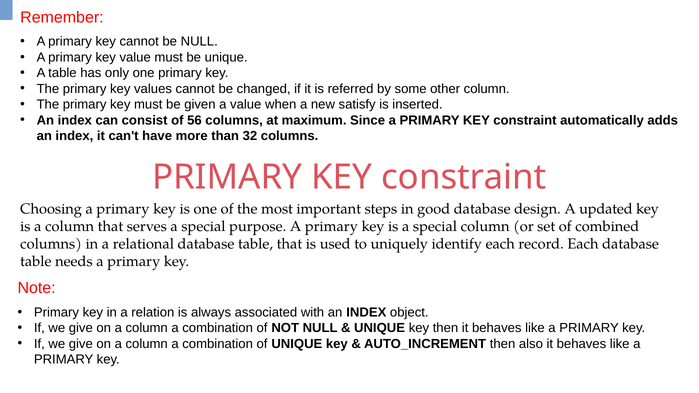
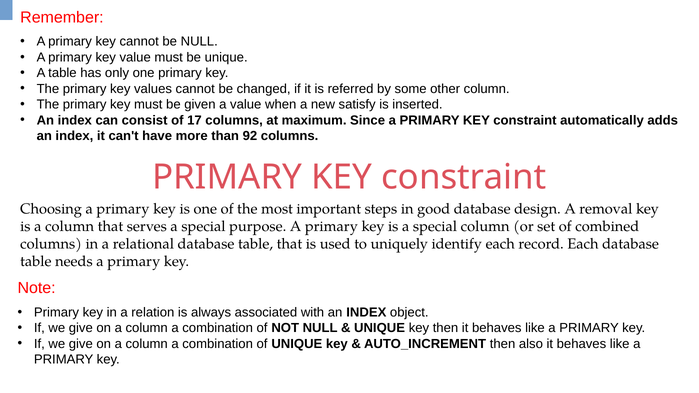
56: 56 -> 17
32: 32 -> 92
updated: updated -> removal
